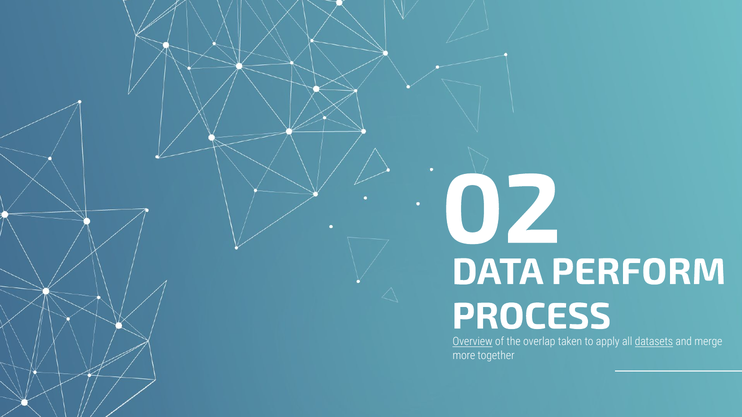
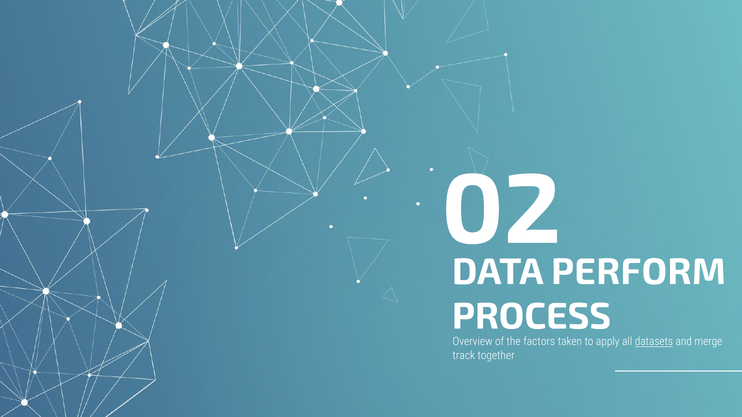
Overview underline: present -> none
overlap: overlap -> factors
more: more -> track
